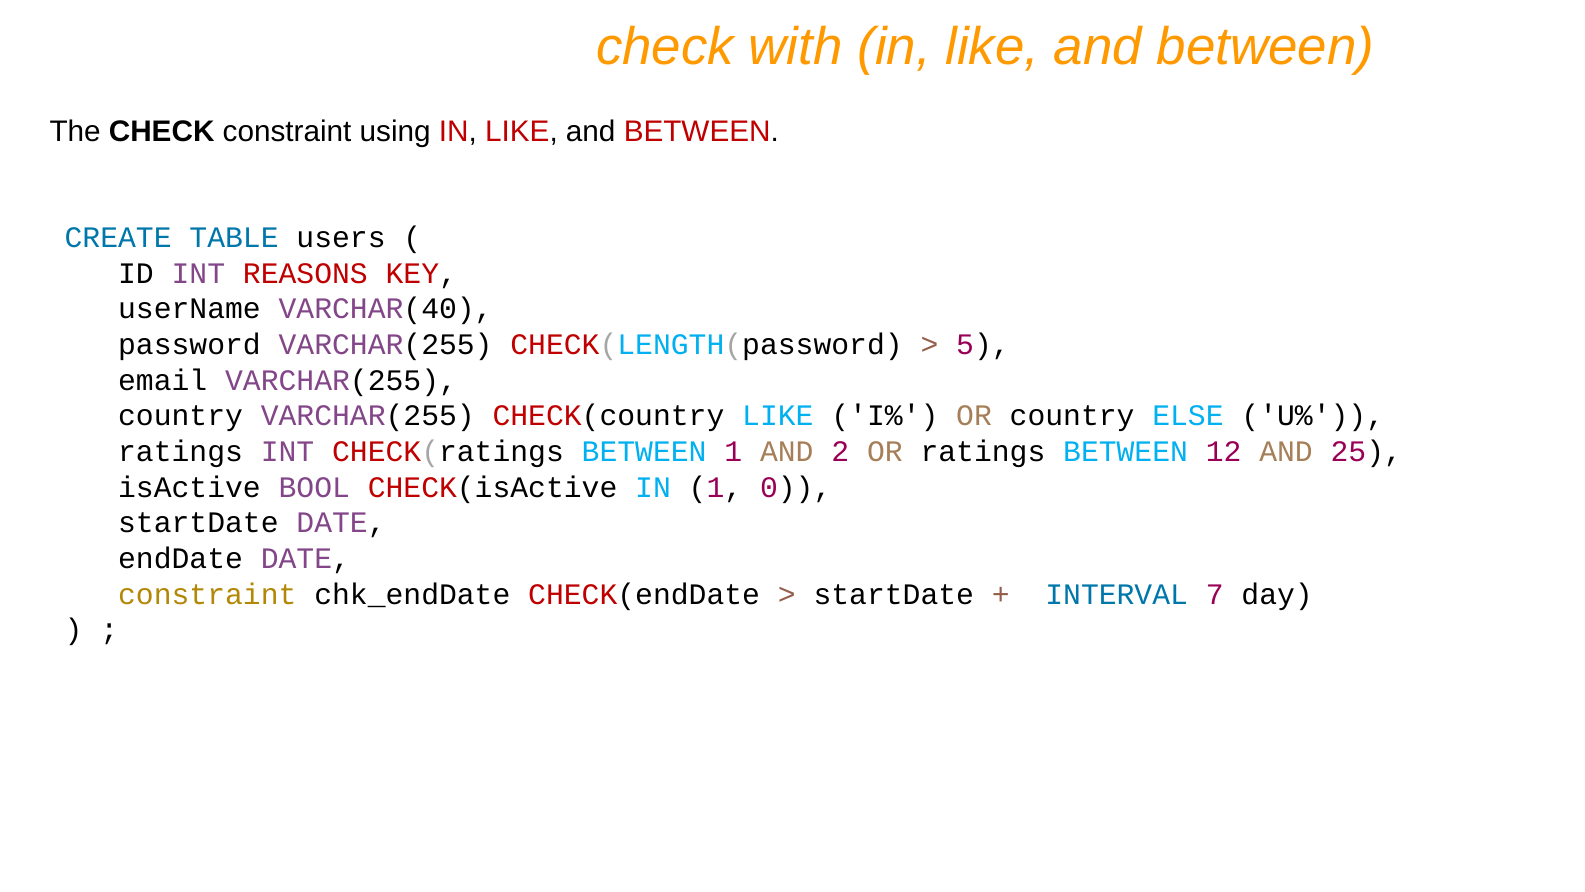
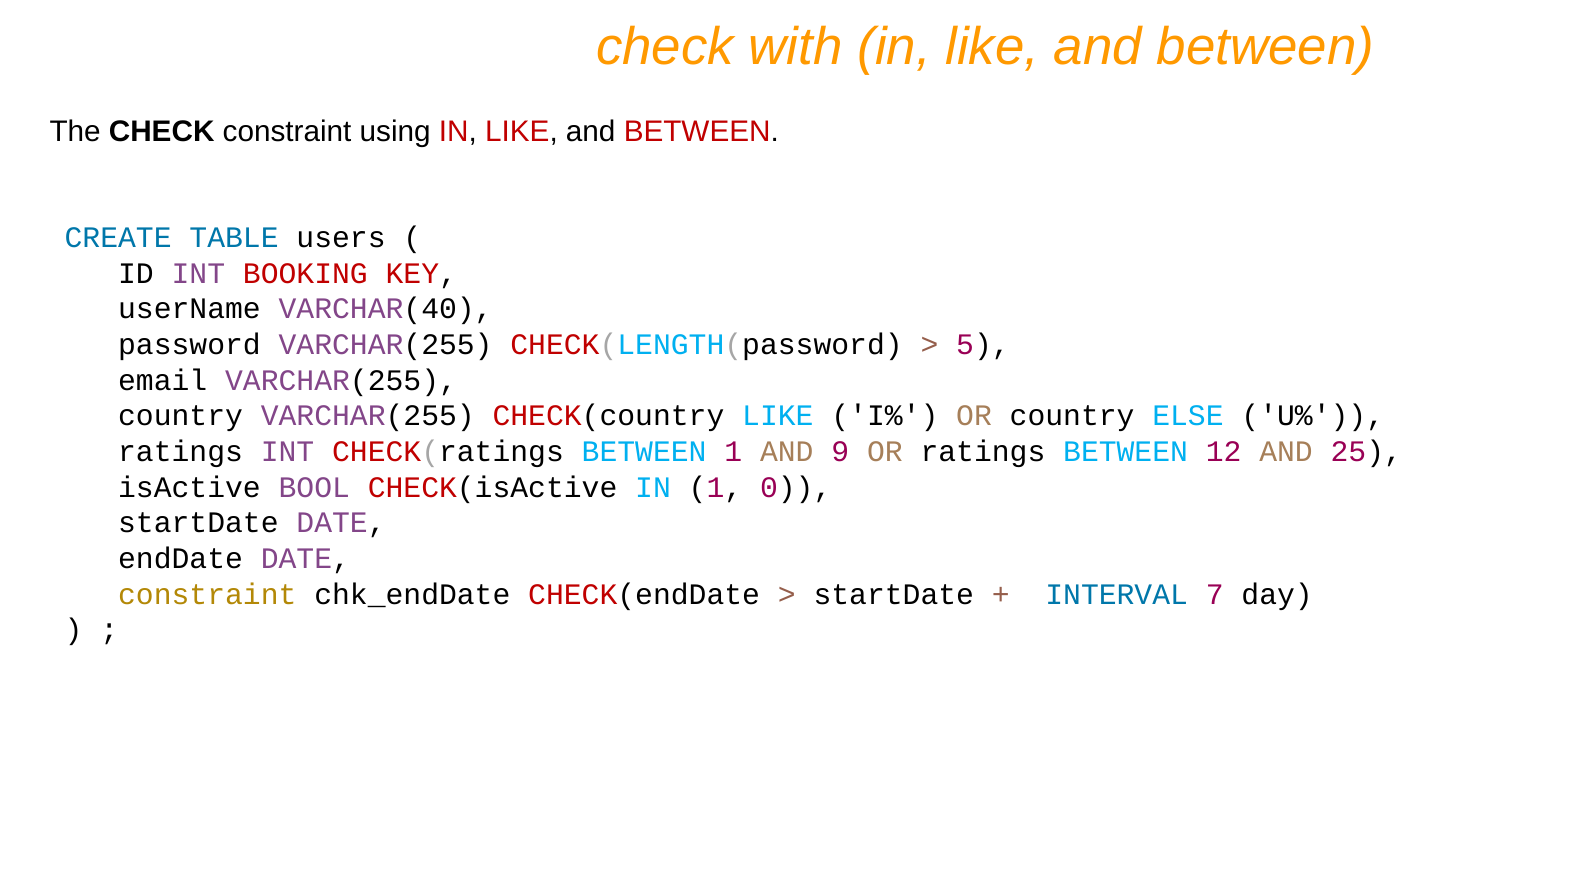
REASONS: REASONS -> BOOKING
2: 2 -> 9
